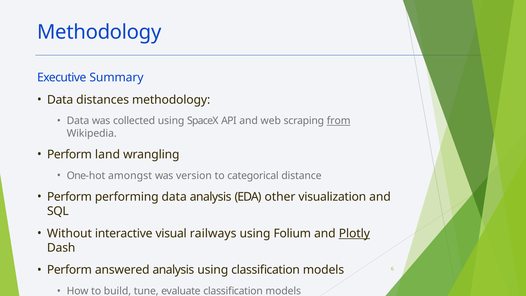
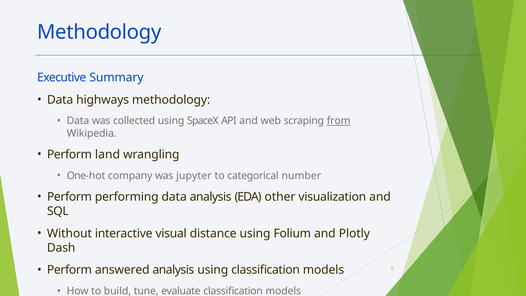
distances: distances -> highways
amongst: amongst -> company
version: version -> jupyter
distance: distance -> number
railways: railways -> distance
Plotly underline: present -> none
